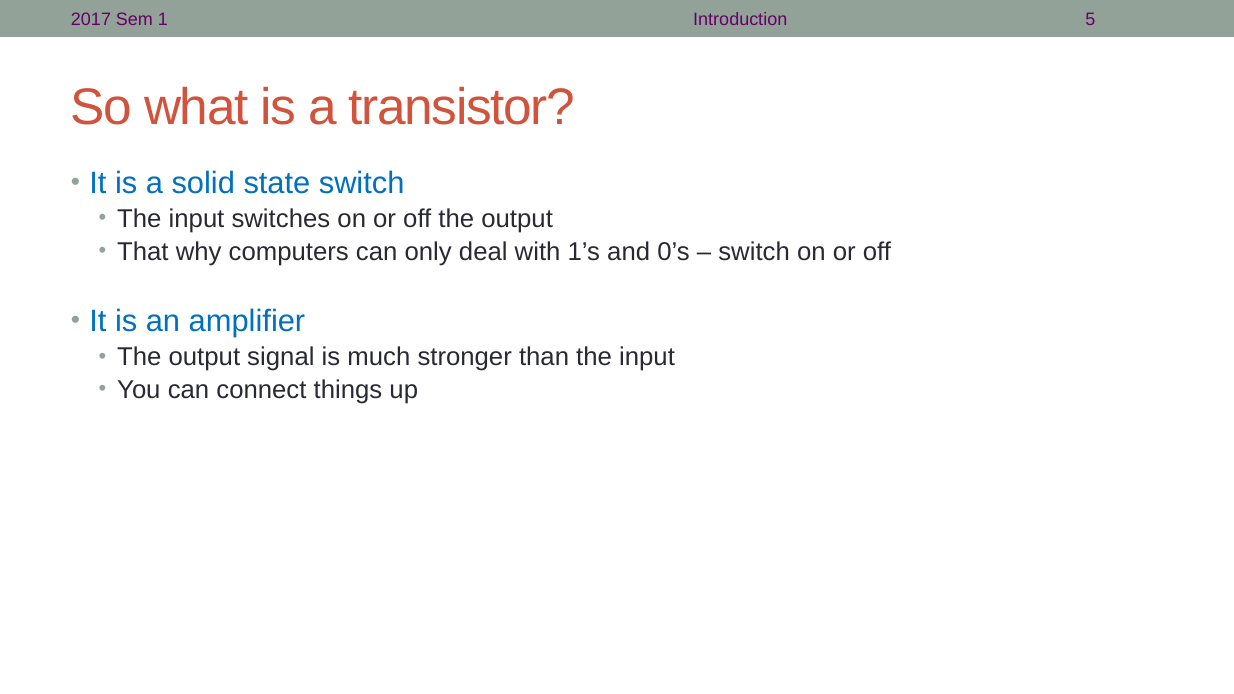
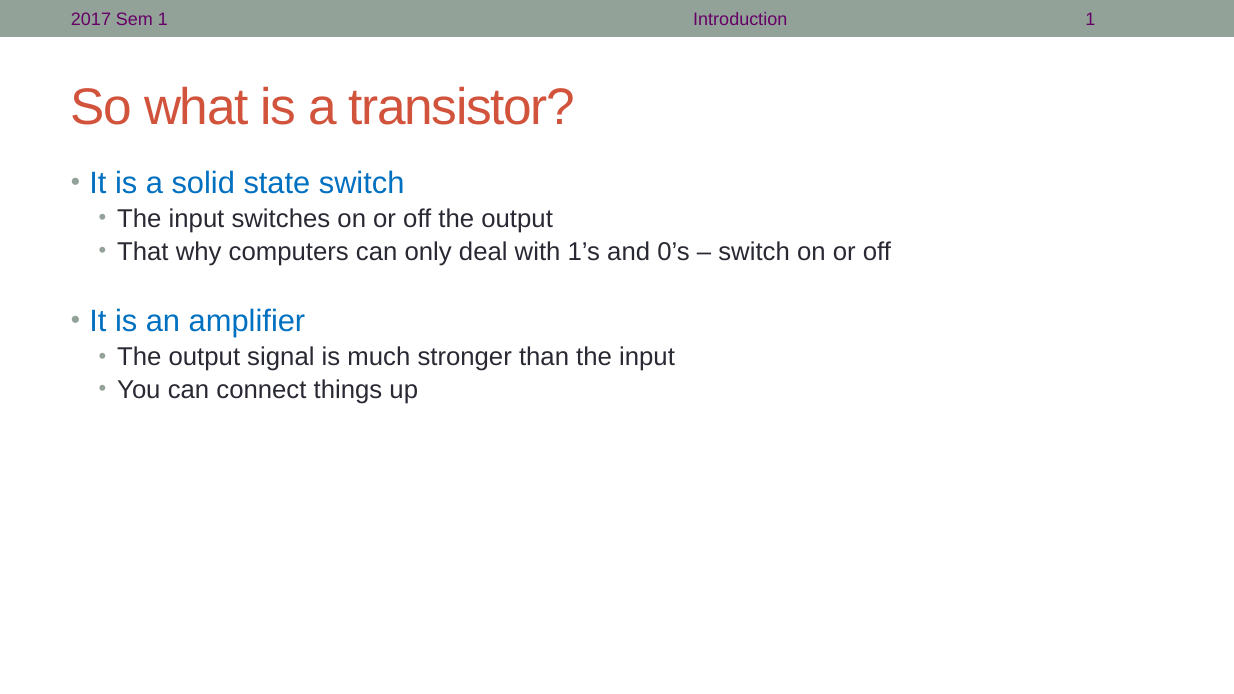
Introduction 5: 5 -> 1
